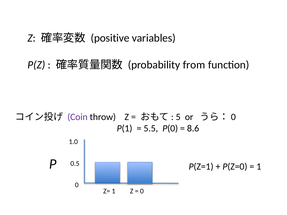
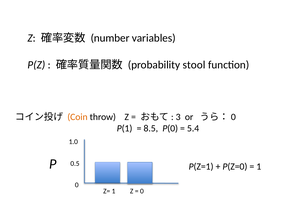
positive: positive -> number
from: from -> stool
Coin colour: purple -> orange
5: 5 -> 3
5.5: 5.5 -> 8.5
8.6: 8.6 -> 5.4
